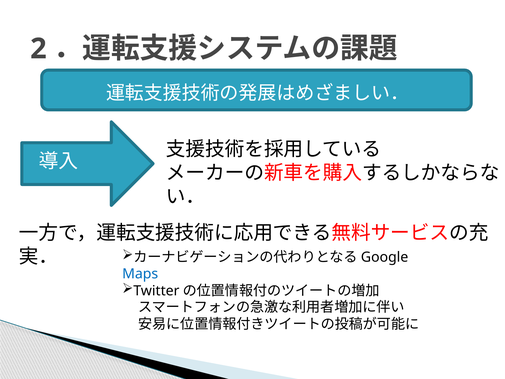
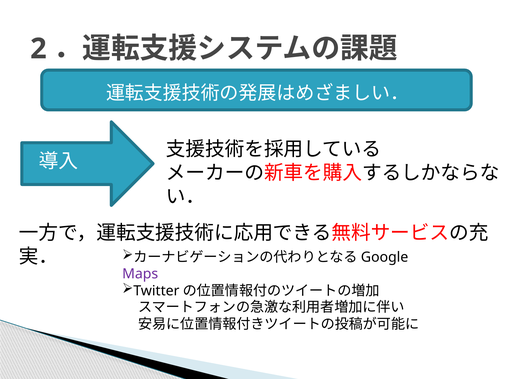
Maps colour: blue -> purple
